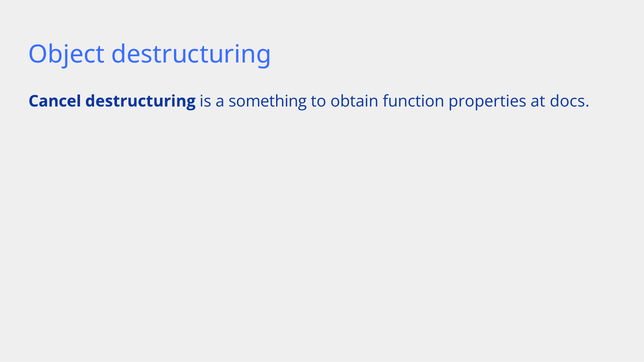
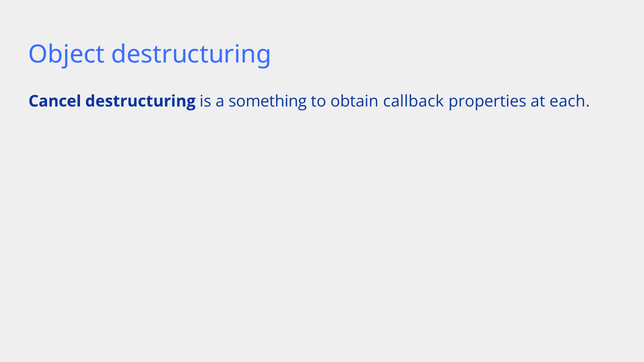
function: function -> callback
docs: docs -> each
